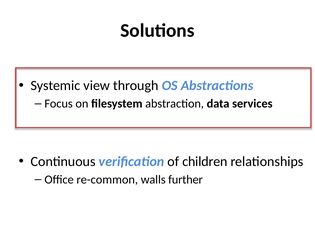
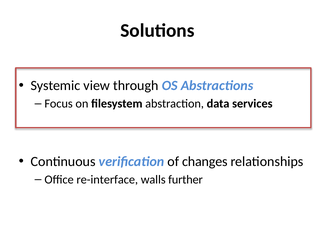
children: children -> changes
re-common: re-common -> re-interface
